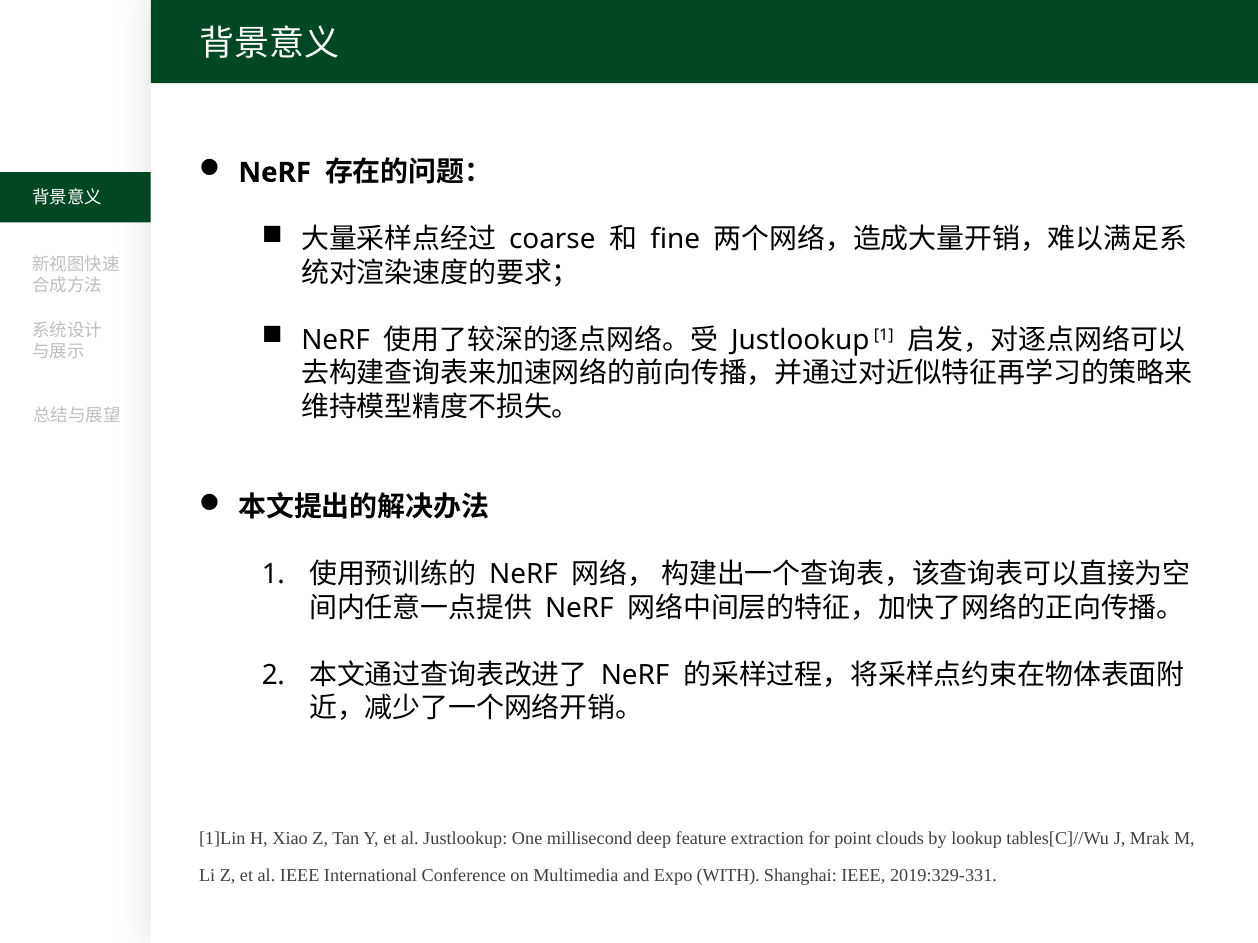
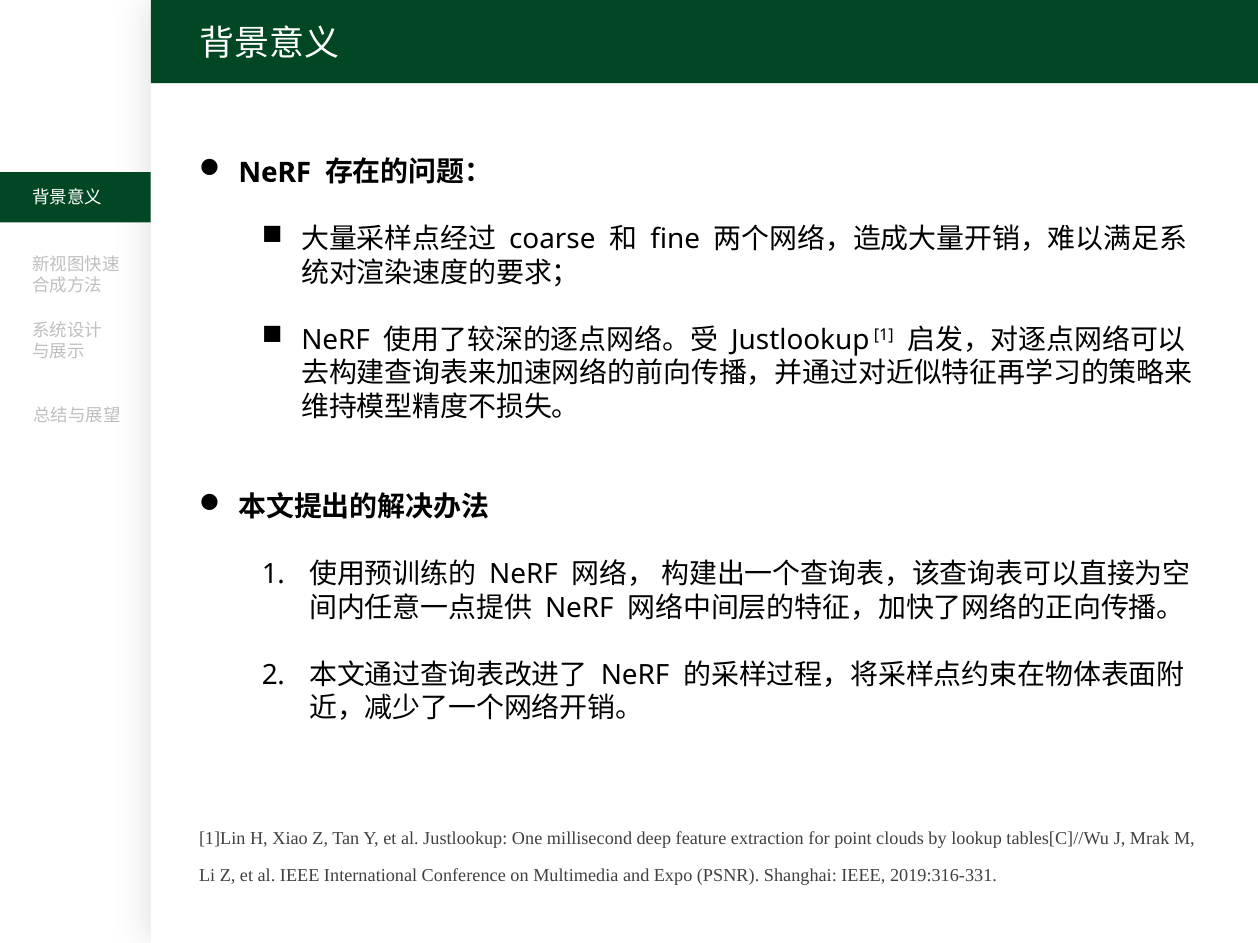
WITH: WITH -> PSNR
2019:329-331: 2019:329-331 -> 2019:316-331
